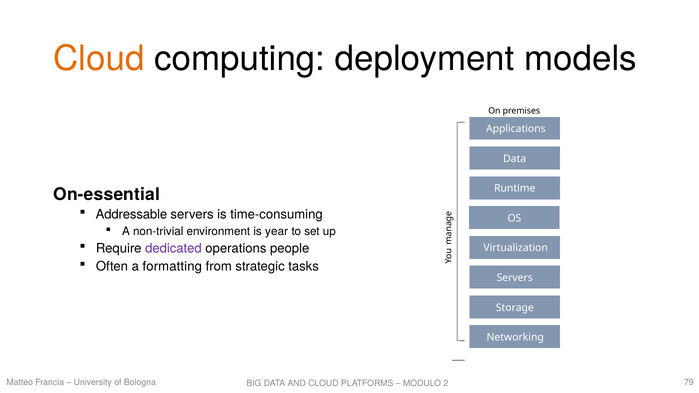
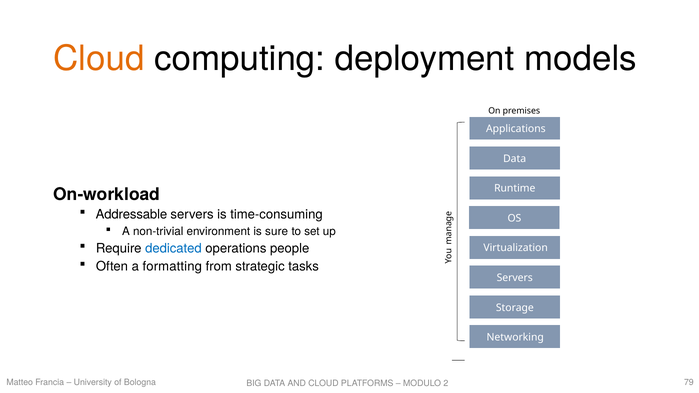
On-essential: On-essential -> On-workload
year: year -> sure
dedicated colour: purple -> blue
